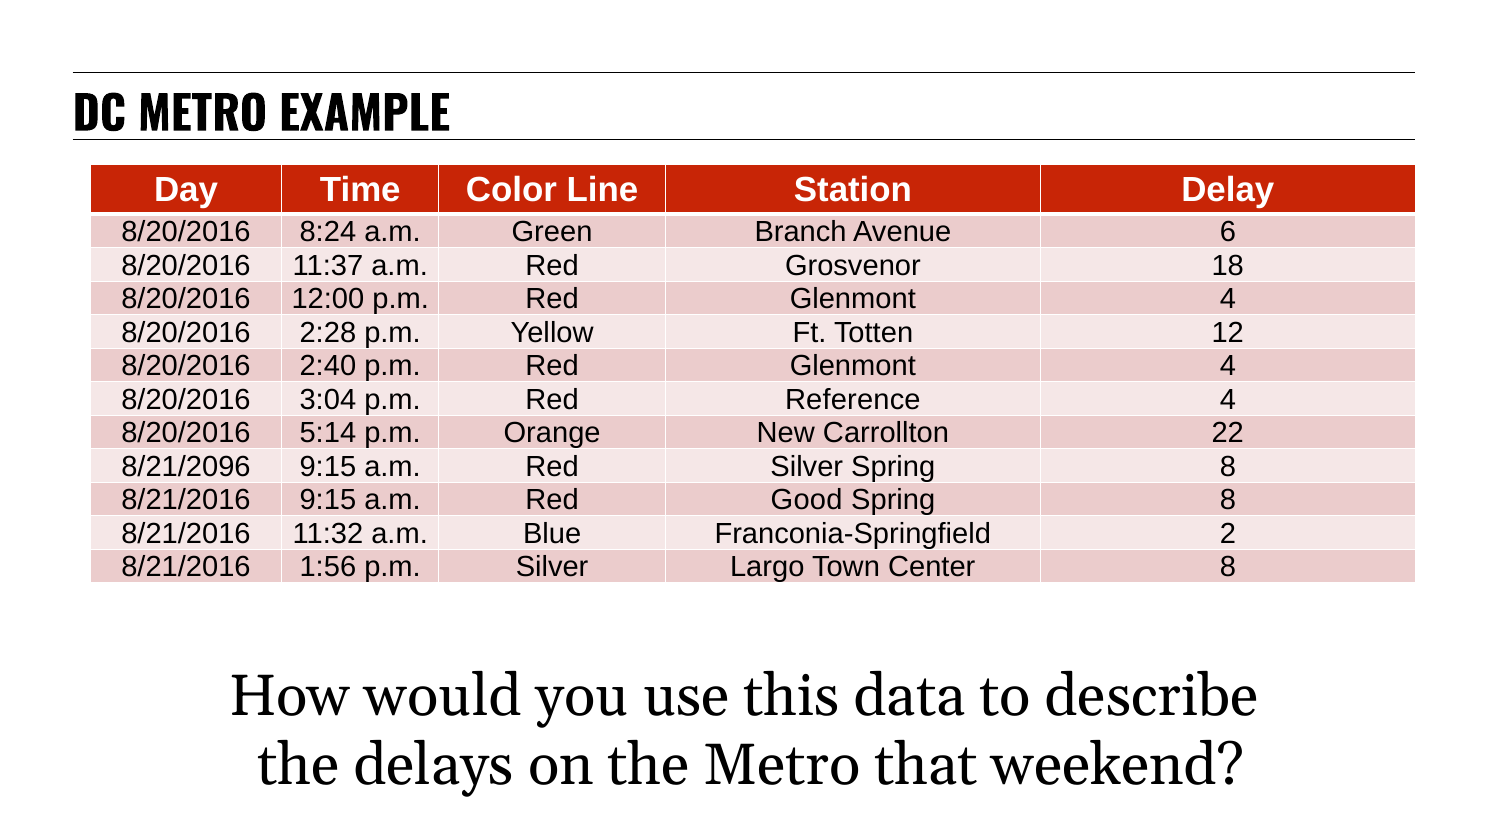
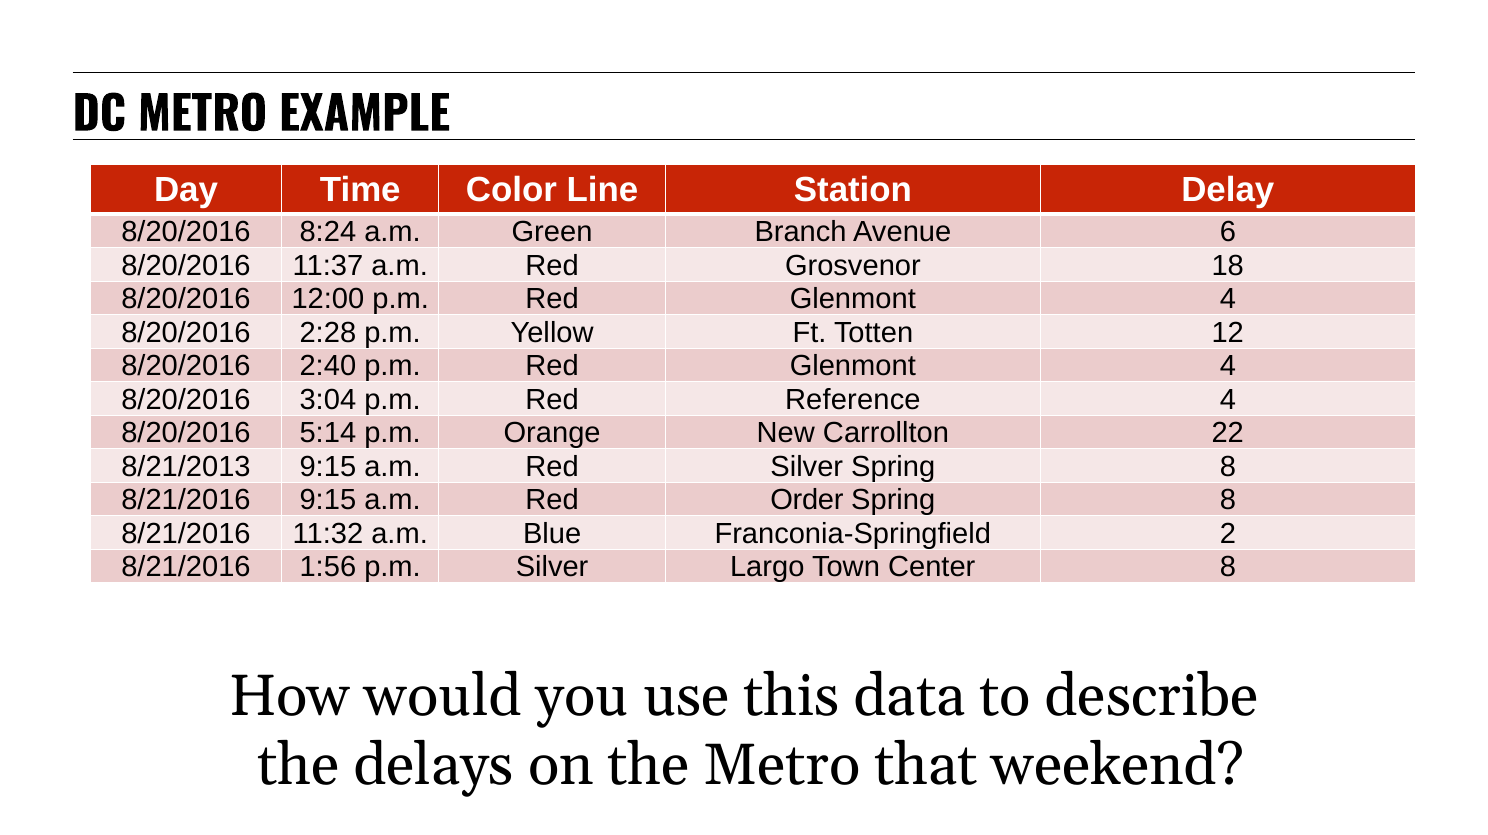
8/21/2096: 8/21/2096 -> 8/21/2013
Good: Good -> Order
